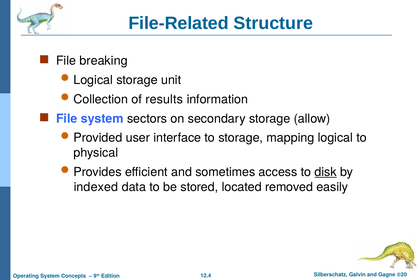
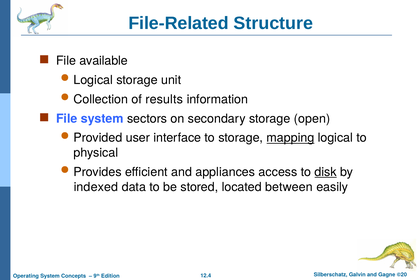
breaking: breaking -> available
allow: allow -> open
mapping underline: none -> present
sometimes: sometimes -> appliances
removed: removed -> between
